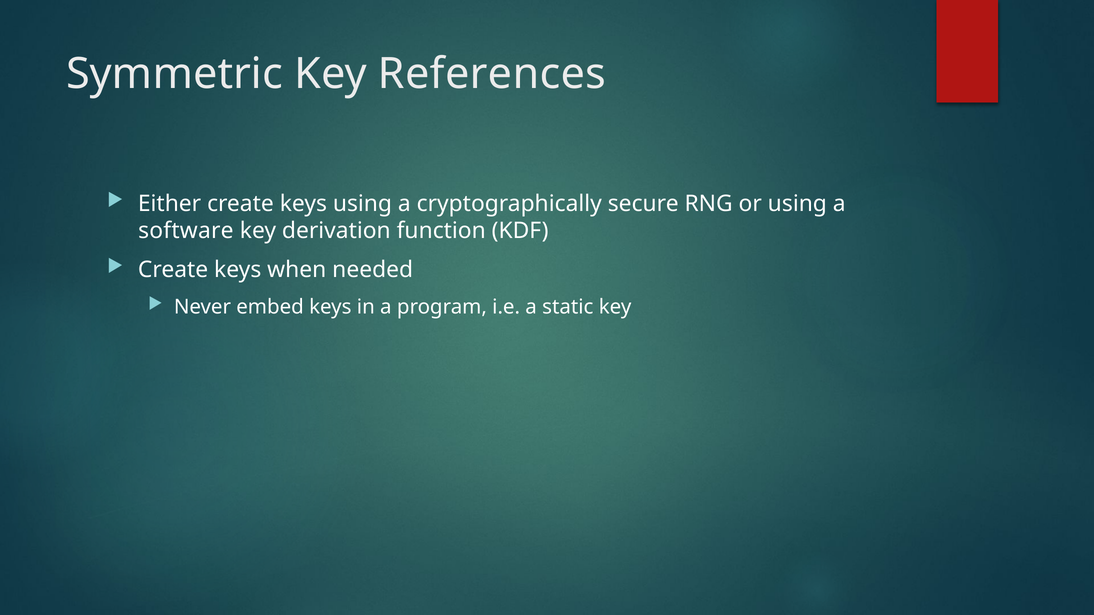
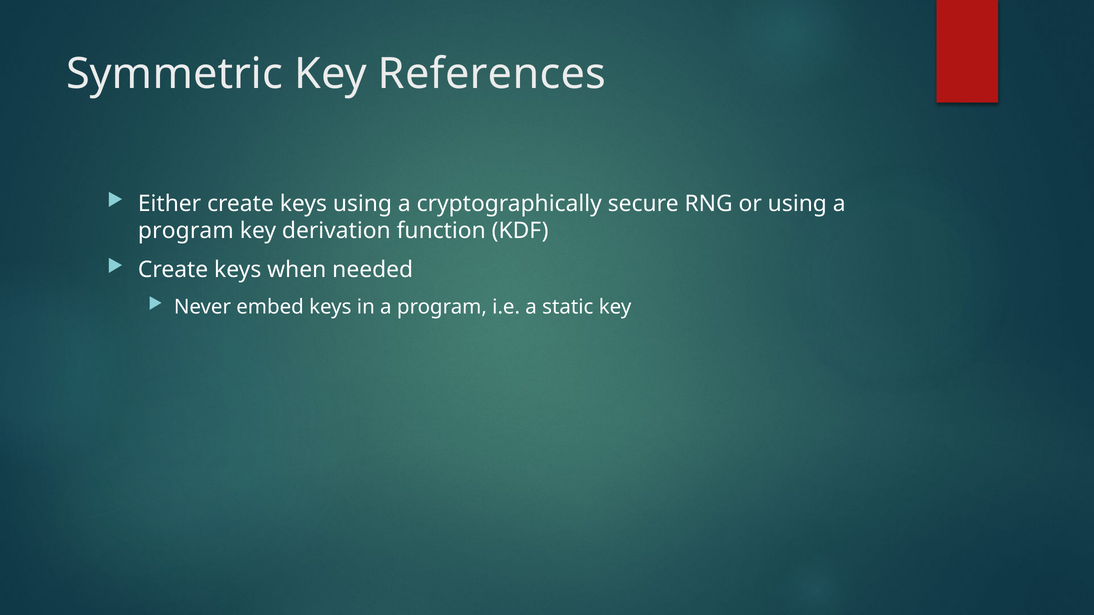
software at (186, 231): software -> program
